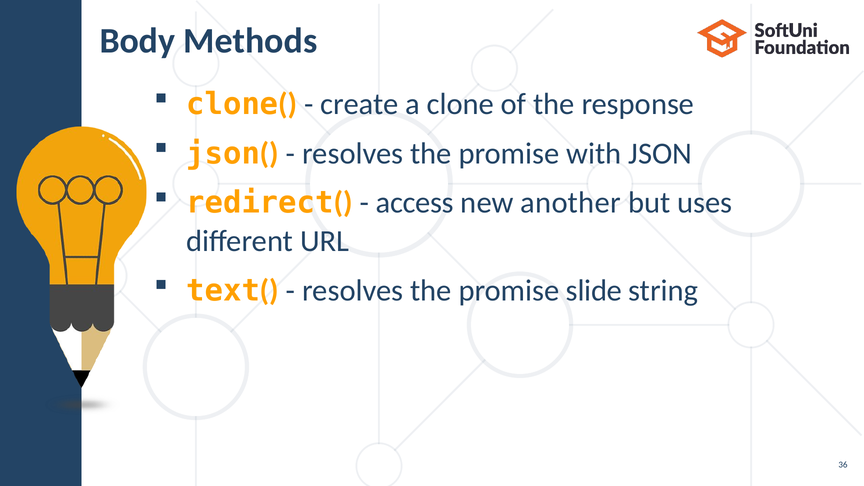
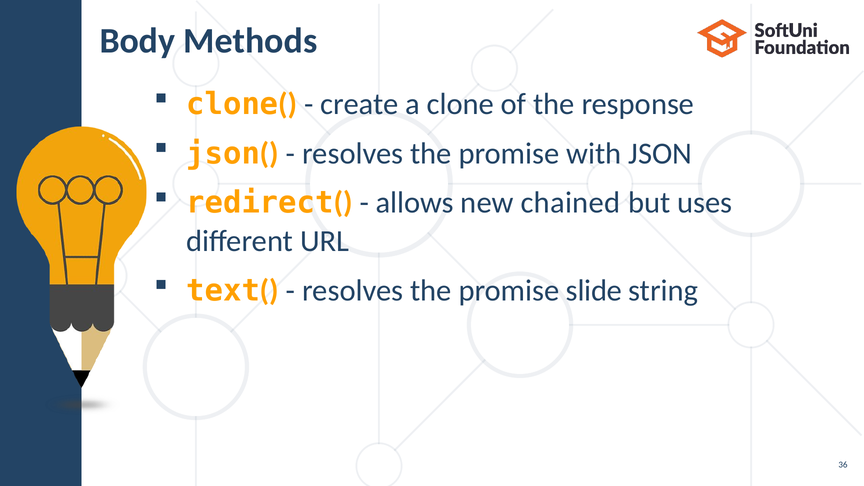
access: access -> allows
another: another -> chained
